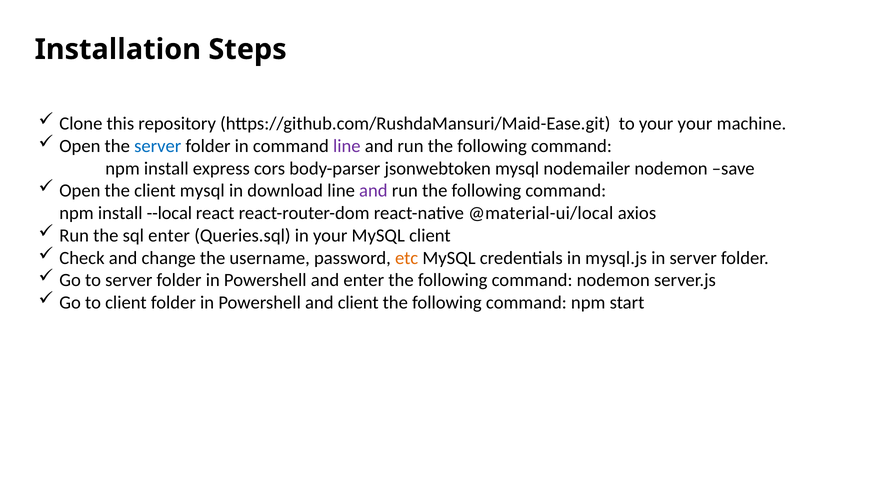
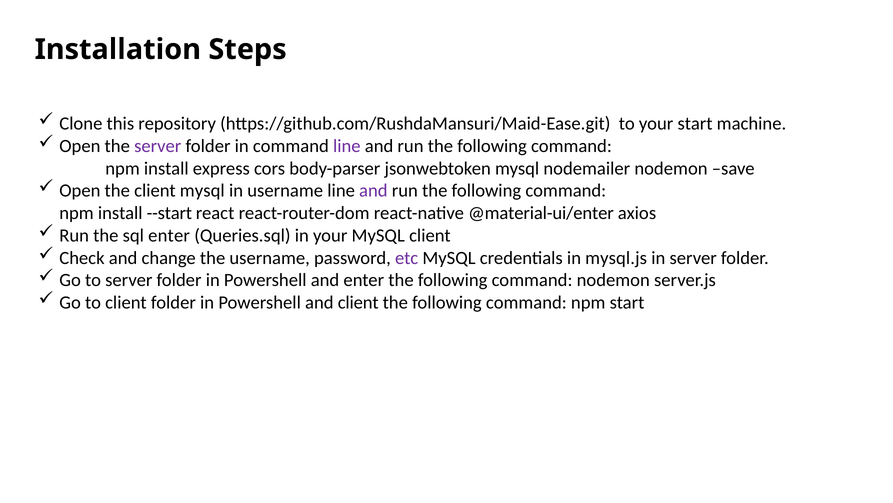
your your: your -> start
server at (158, 146) colour: blue -> purple
in download: download -> username
--local: --local -> --start
@material-ui/local: @material-ui/local -> @material-ui/enter
etc colour: orange -> purple
